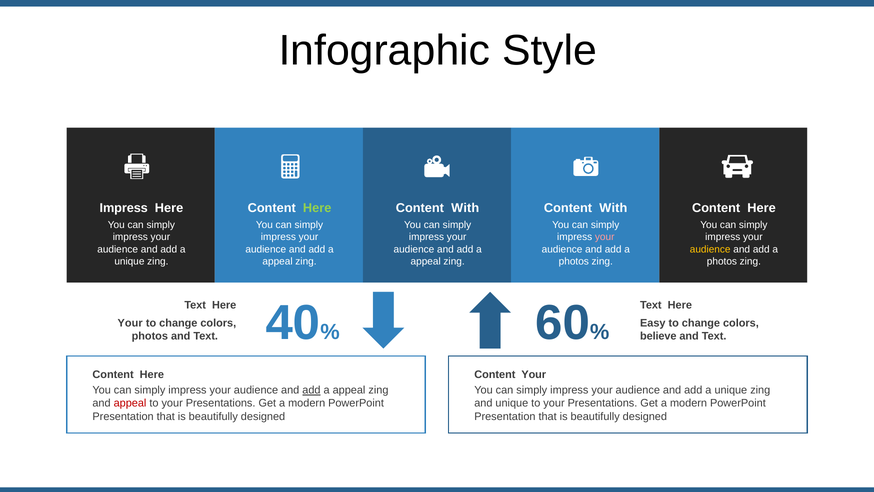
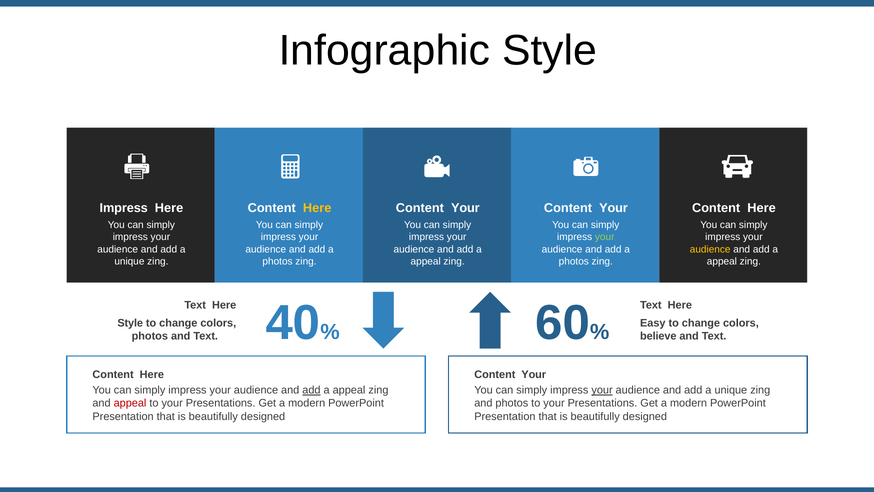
Here at (317, 208) colour: light green -> yellow
With at (465, 208): With -> Your
With at (613, 208): With -> Your
your at (605, 237) colour: pink -> light green
appeal at (278, 261): appeal -> photos
photos at (722, 261): photos -> appeal
Your at (130, 323): Your -> Style
your at (602, 390) underline: none -> present
and unique: unique -> photos
